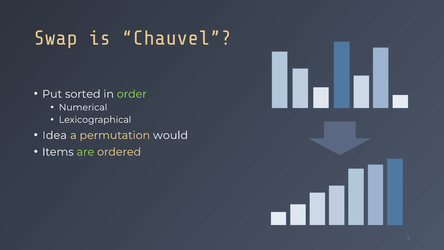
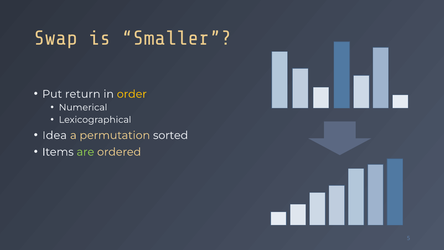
Chauvel: Chauvel -> Smaller
sorted: sorted -> return
order colour: light green -> yellow
would: would -> sorted
